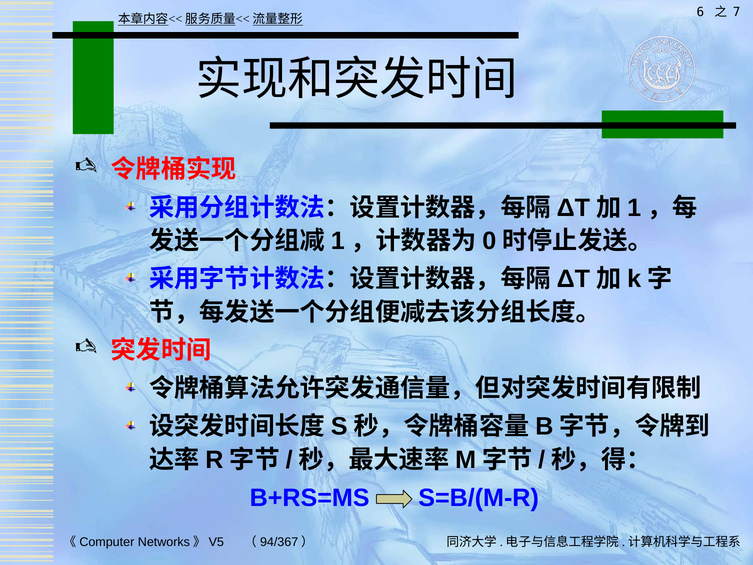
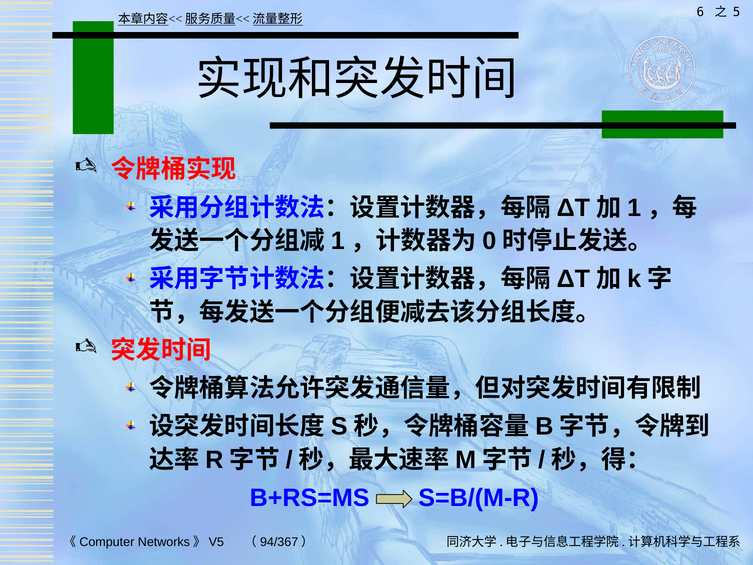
7: 7 -> 5
